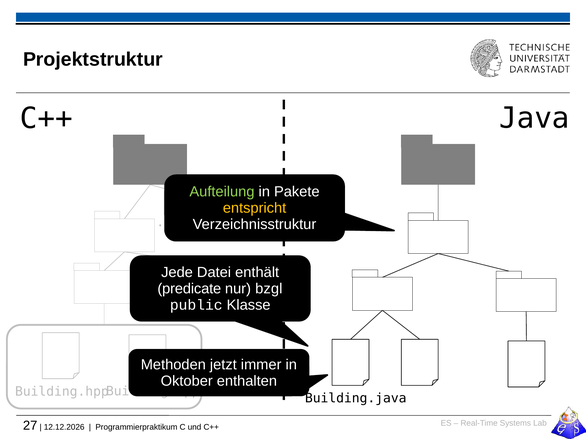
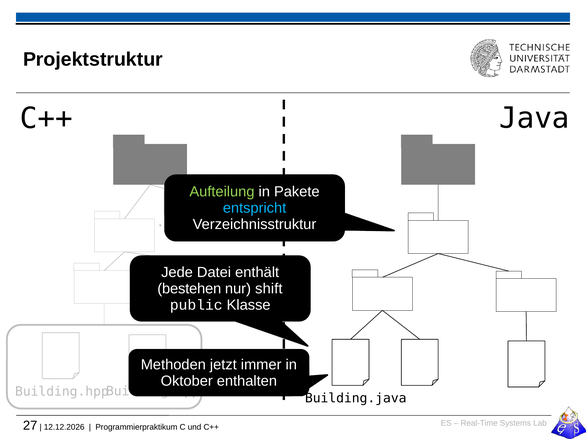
entspricht colour: yellow -> light blue
predicate: predicate -> bestehen
bzgl: bzgl -> shift
